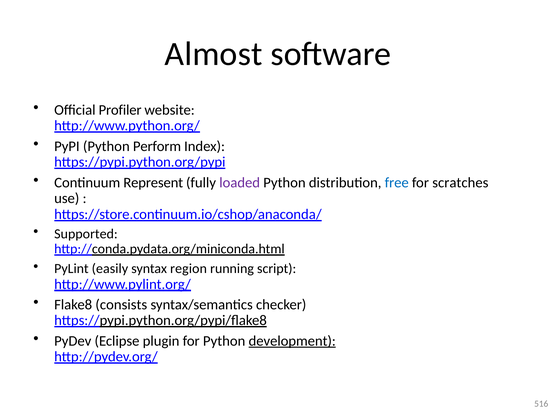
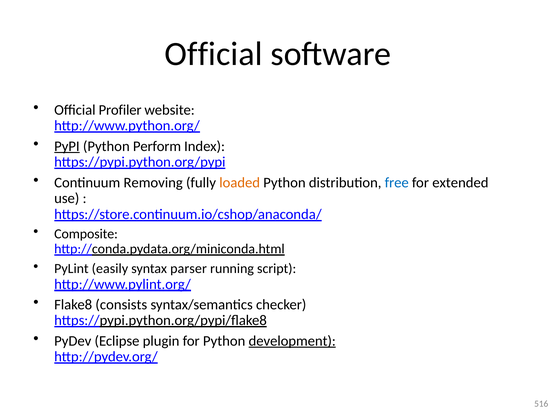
Almost at (214, 54): Almost -> Official
PyPI underline: none -> present
Represent: Represent -> Removing
loaded colour: purple -> orange
scratches: scratches -> extended
Supported: Supported -> Composite
region: region -> parser
